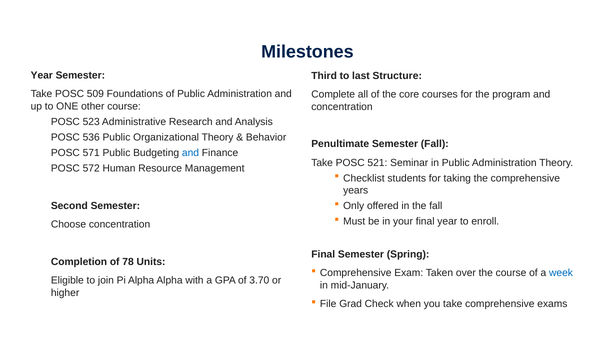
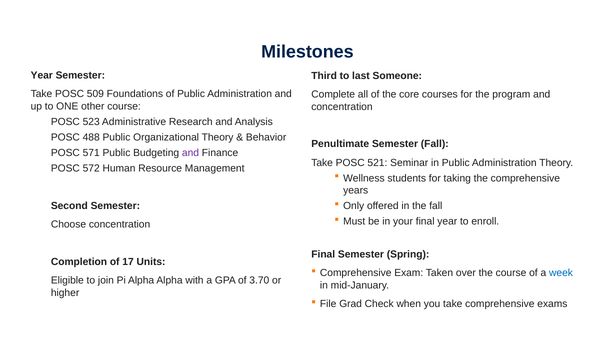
Structure: Structure -> Someone
536: 536 -> 488
and at (191, 153) colour: blue -> purple
Checklist: Checklist -> Wellness
78: 78 -> 17
